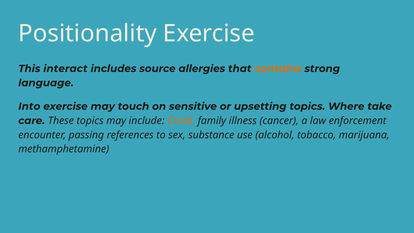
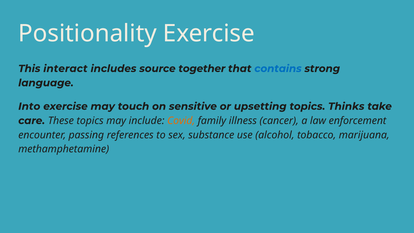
allergies: allergies -> together
contains colour: orange -> blue
Where: Where -> Thinks
